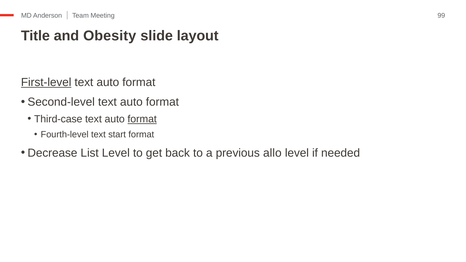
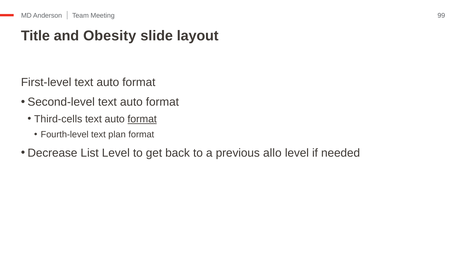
First-level underline: present -> none
Third-case: Third-case -> Third-cells
start: start -> plan
